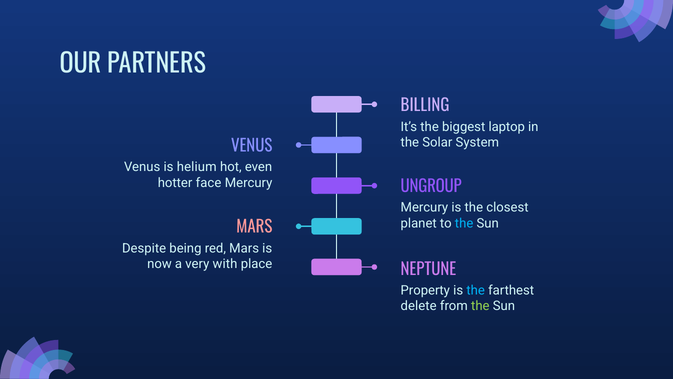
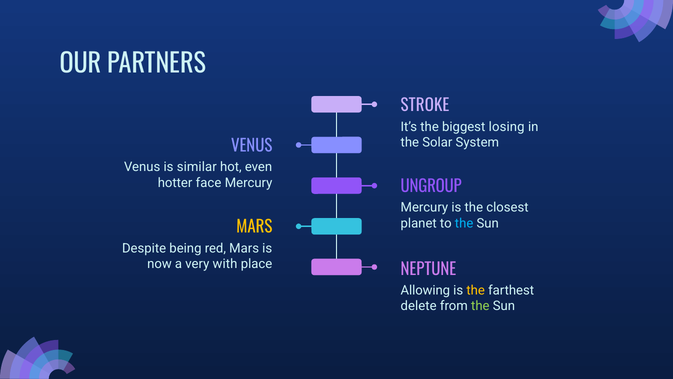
BILLING: BILLING -> STROKE
laptop: laptop -> losing
helium: helium -> similar
MARS at (254, 227) colour: pink -> yellow
Property: Property -> Allowing
the at (476, 290) colour: light blue -> yellow
